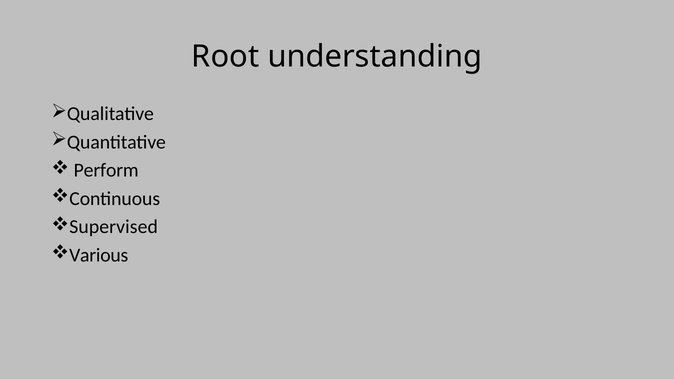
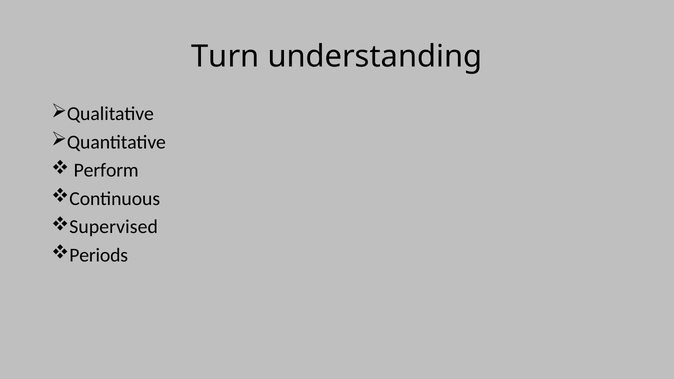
Root: Root -> Turn
Various: Various -> Periods
